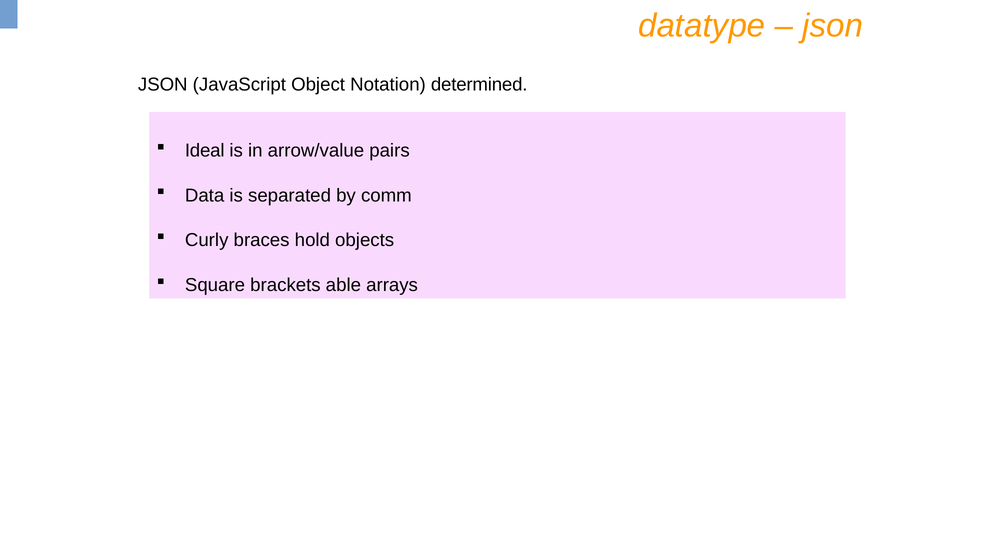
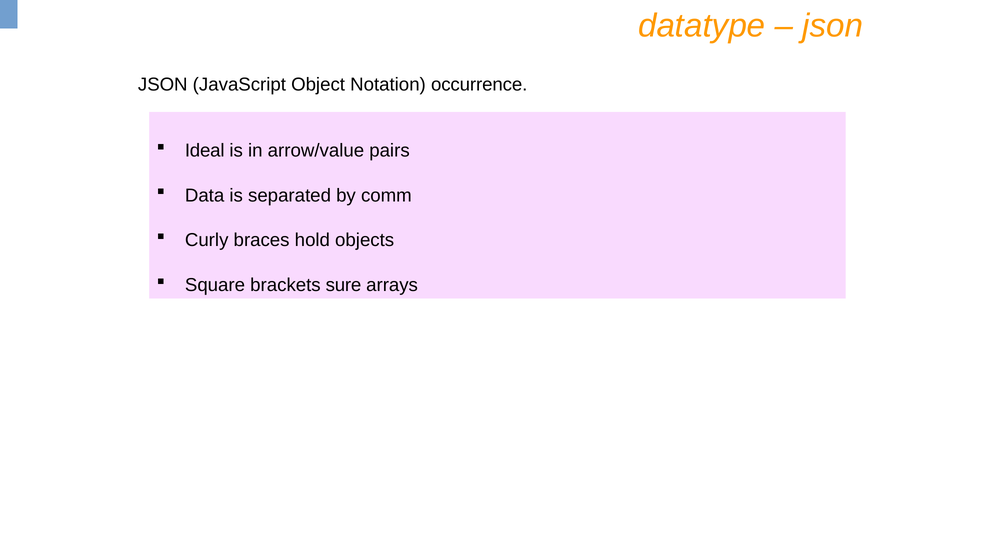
determined: determined -> occurrence
able: able -> sure
